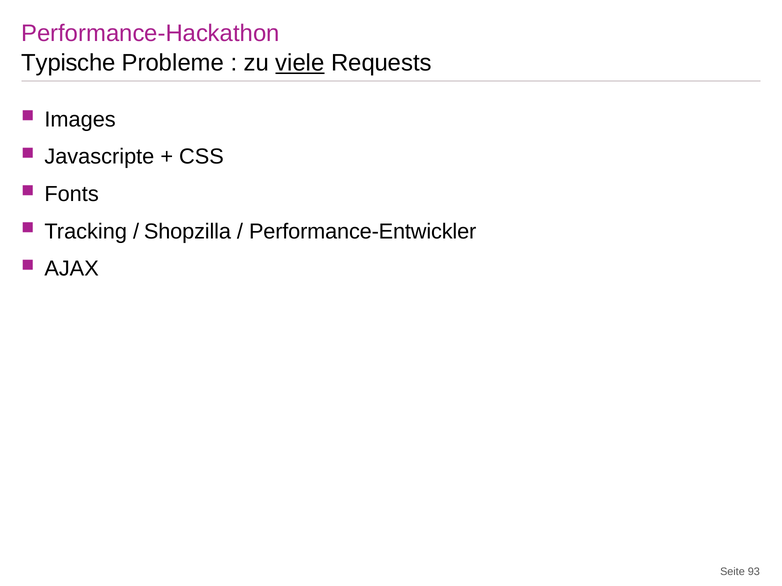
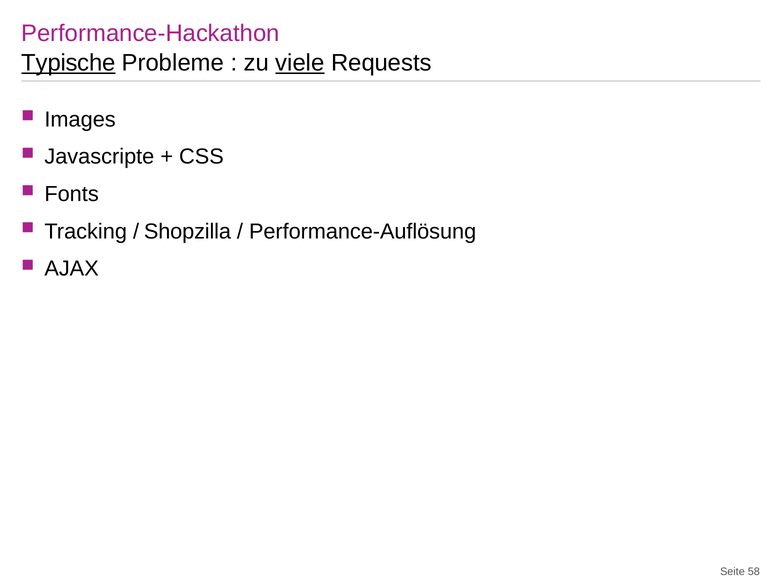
Typische underline: none -> present
Performance-Entwickler: Performance-Entwickler -> Performance-Auflösung
93: 93 -> 58
